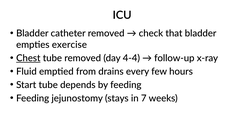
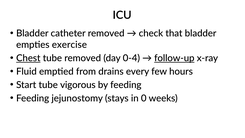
4-4: 4-4 -> 0-4
follow-up underline: none -> present
depends: depends -> vigorous
7: 7 -> 0
